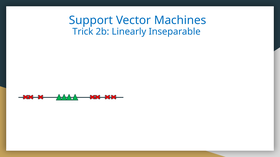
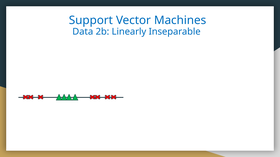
Trick: Trick -> Data
